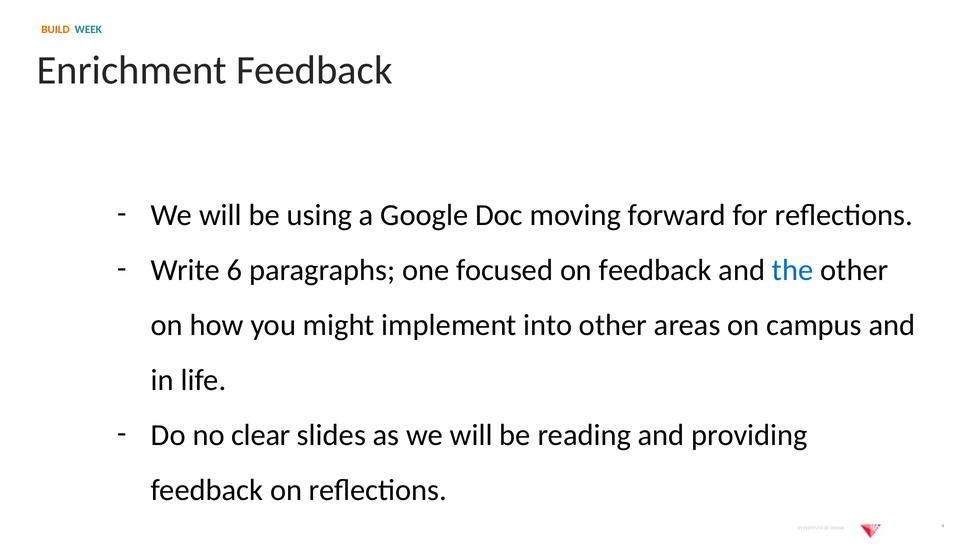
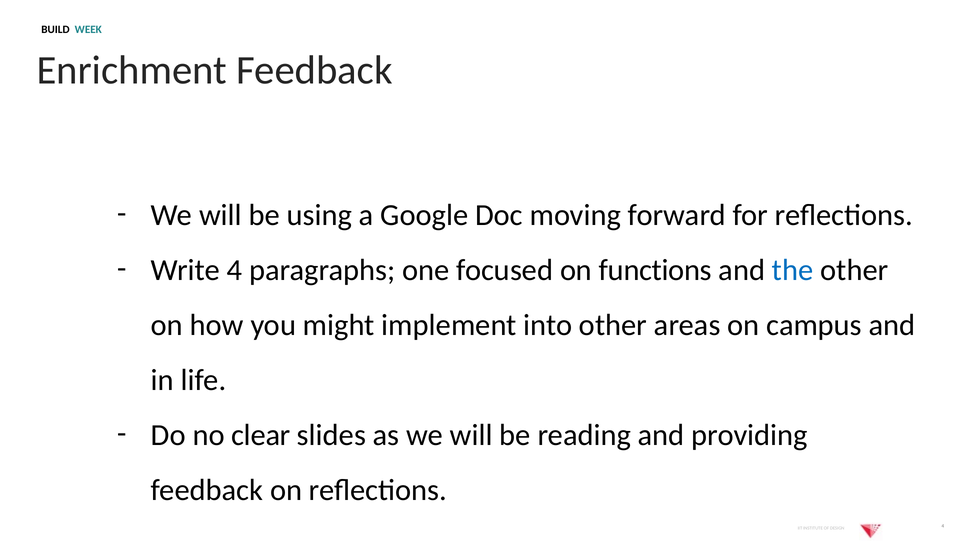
BUILD colour: orange -> black
Write 6: 6 -> 4
on feedback: feedback -> functions
